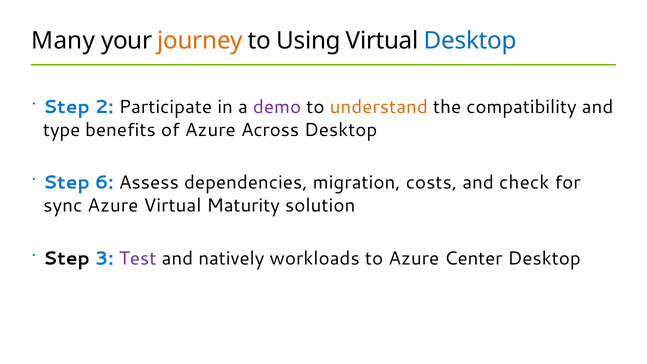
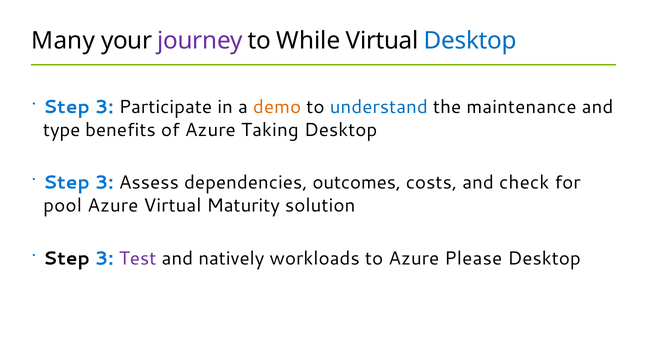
journey colour: orange -> purple
Using: Using -> While
2 at (104, 107): 2 -> 3
demo colour: purple -> orange
understand colour: orange -> blue
compatibility: compatibility -> maintenance
Across: Across -> Taking
6 at (104, 183): 6 -> 3
migration: migration -> outcomes
sync: sync -> pool
Center: Center -> Please
